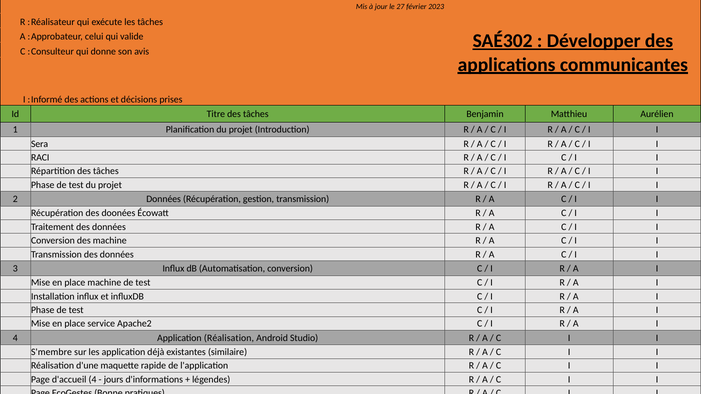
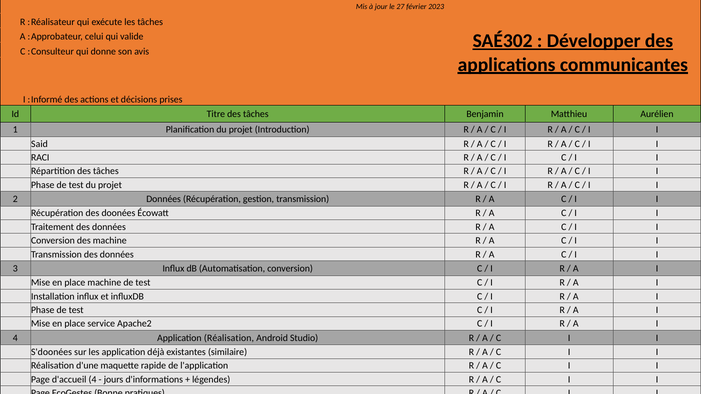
Sera: Sera -> Said
S'membre: S'membre -> S'doonées
